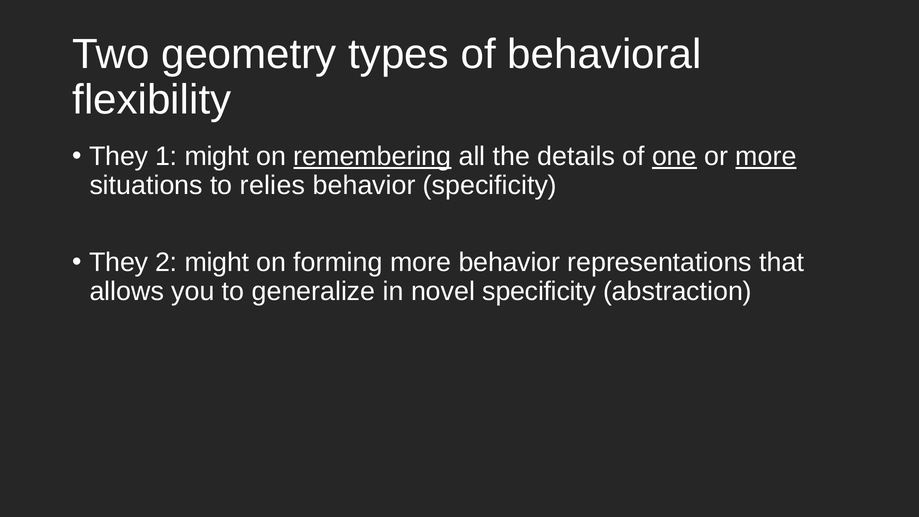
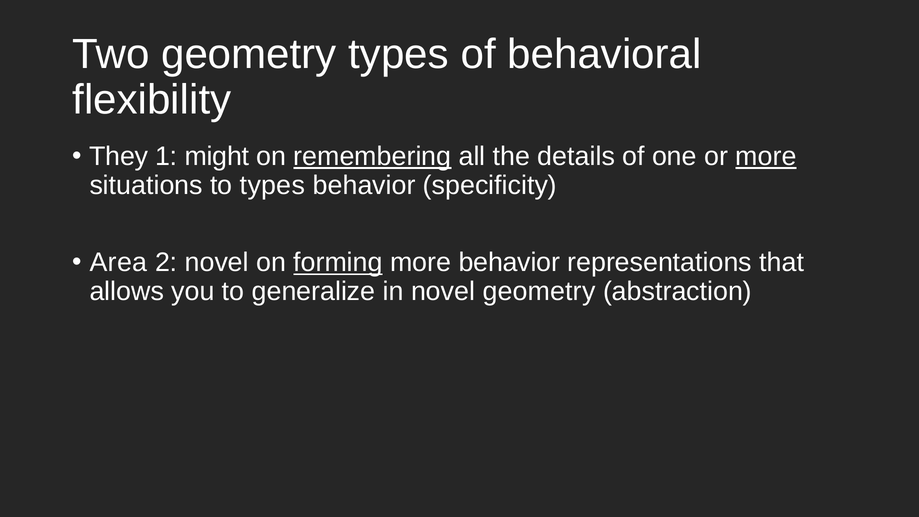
one underline: present -> none
to relies: relies -> types
They at (119, 263): They -> Area
2 might: might -> novel
forming underline: none -> present
novel specificity: specificity -> geometry
